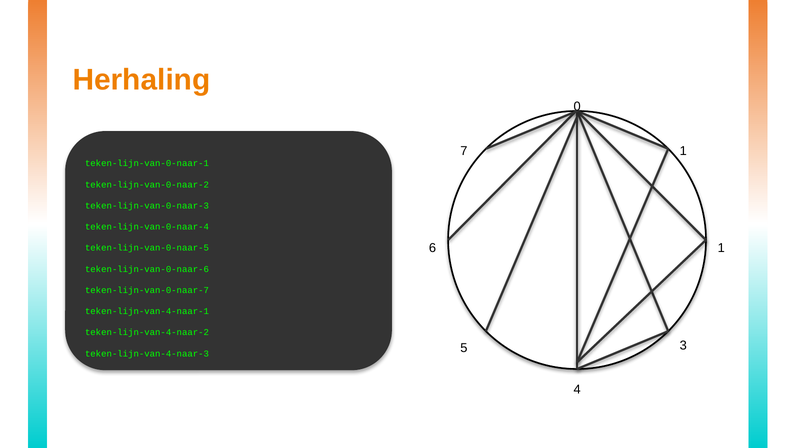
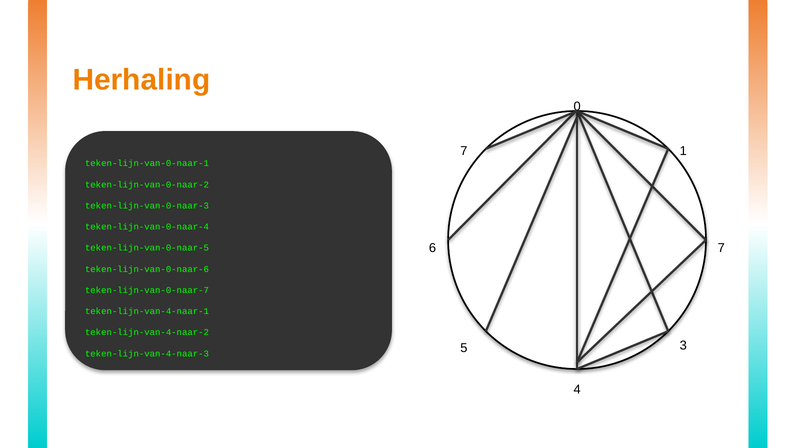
6 1: 1 -> 7
